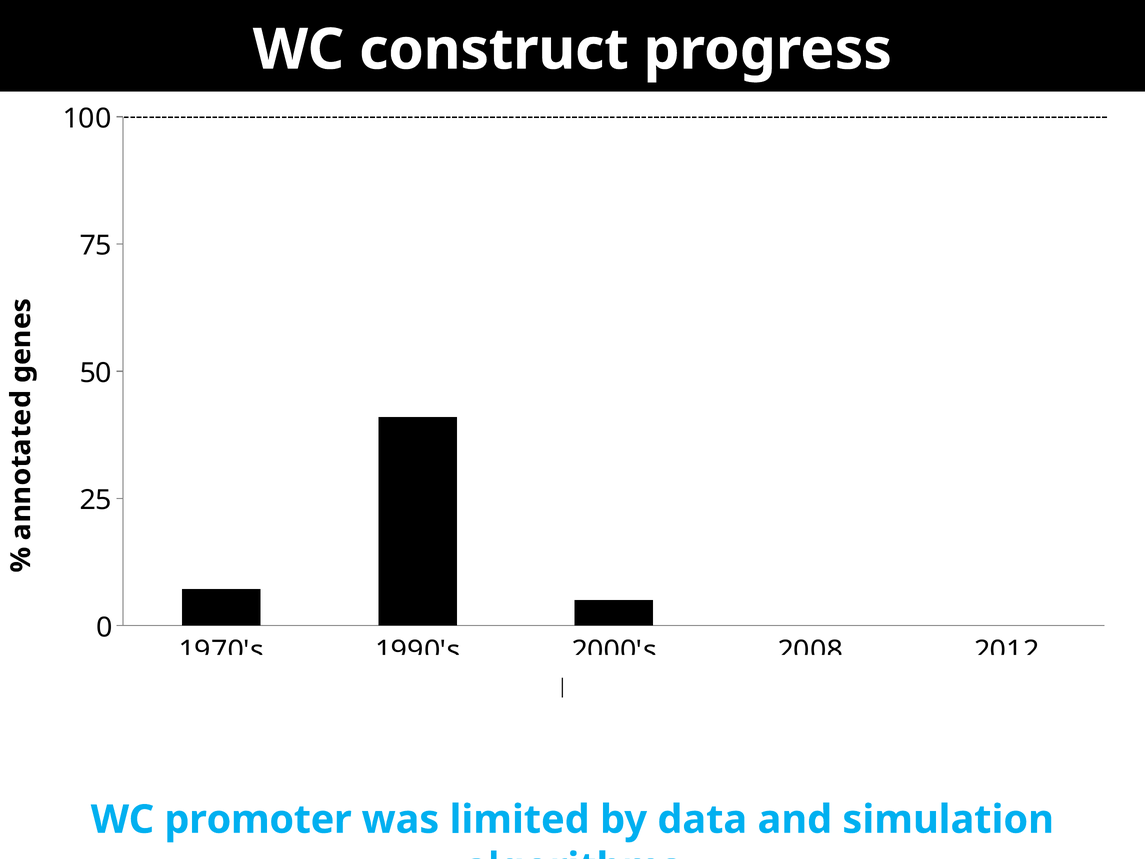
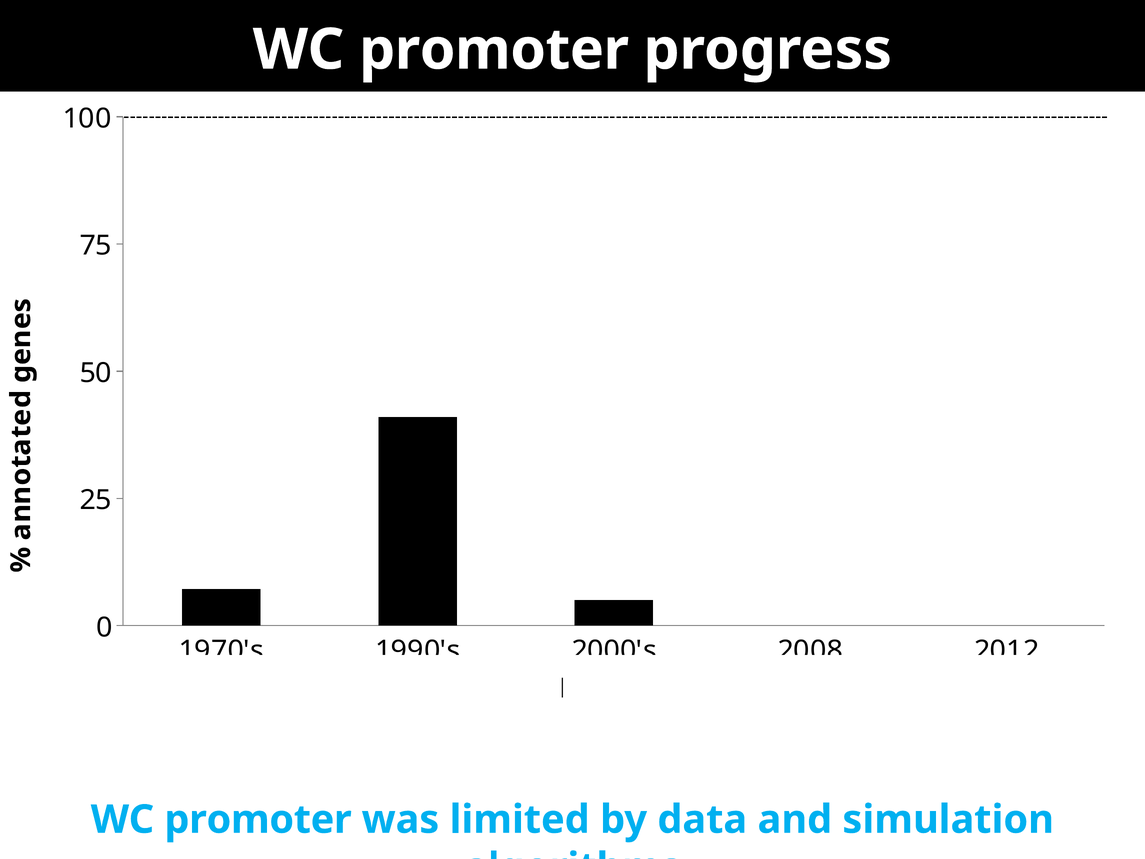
construct at (494, 50): construct -> promoter
